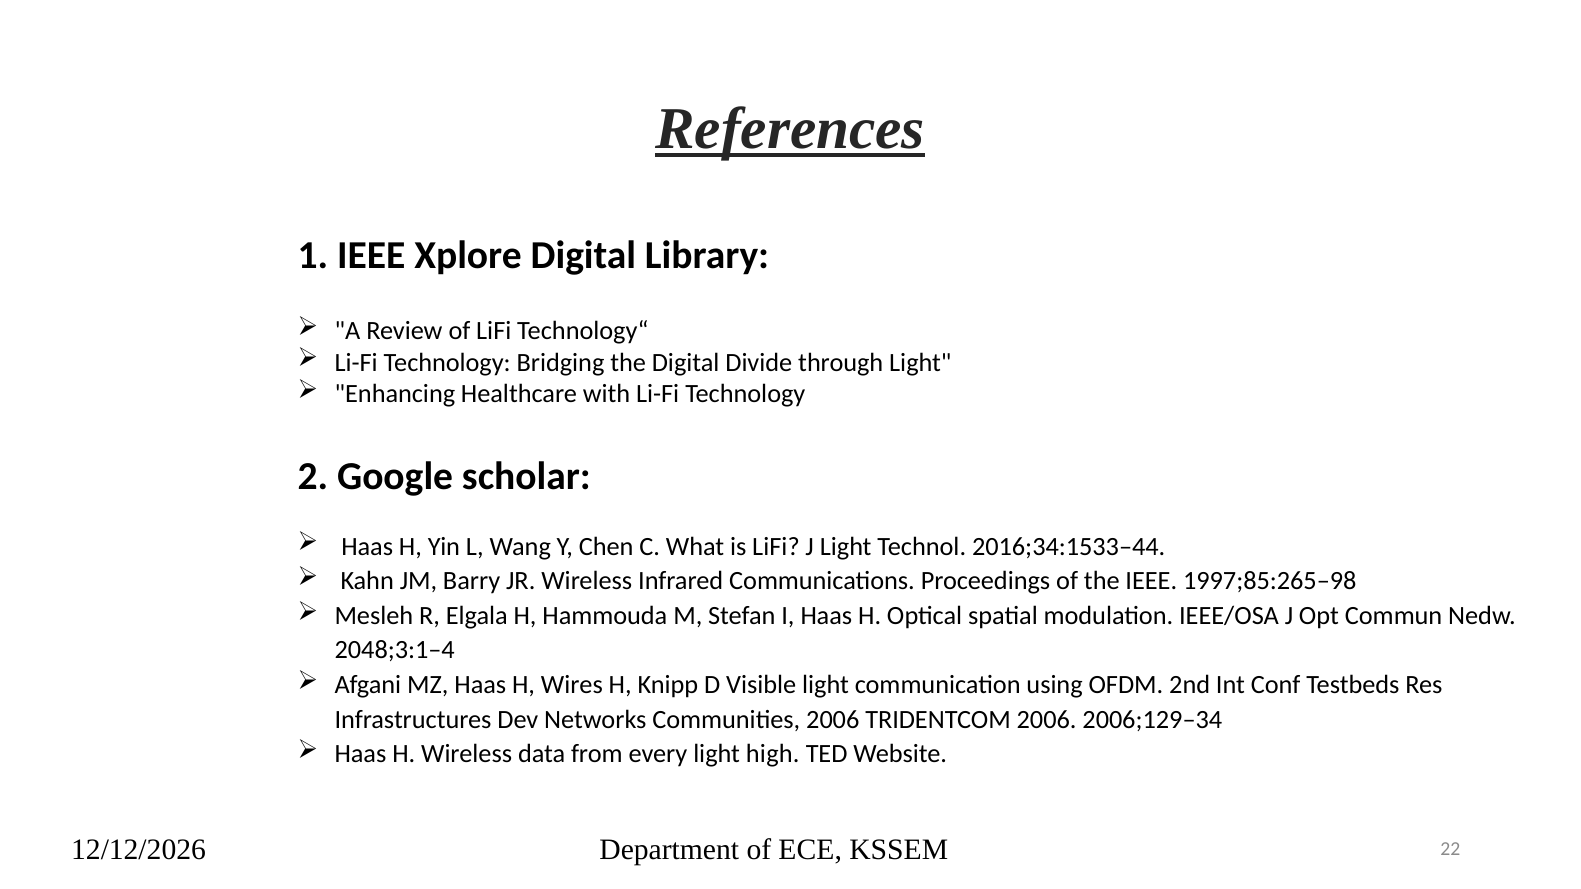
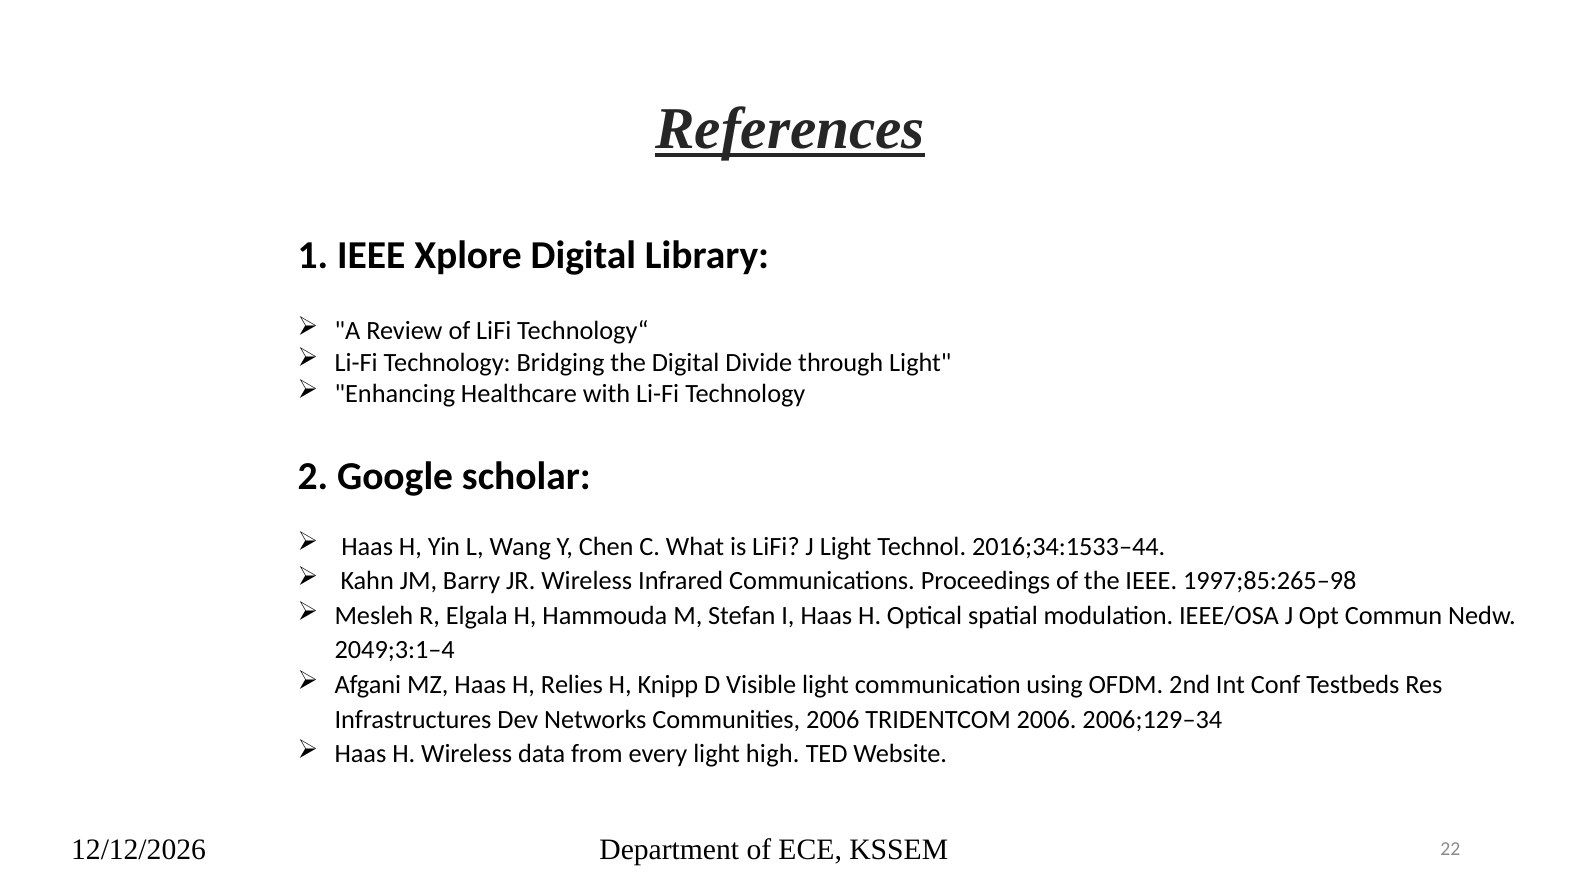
2048;3:1–4: 2048;3:1–4 -> 2049;3:1–4
Wires: Wires -> Relies
